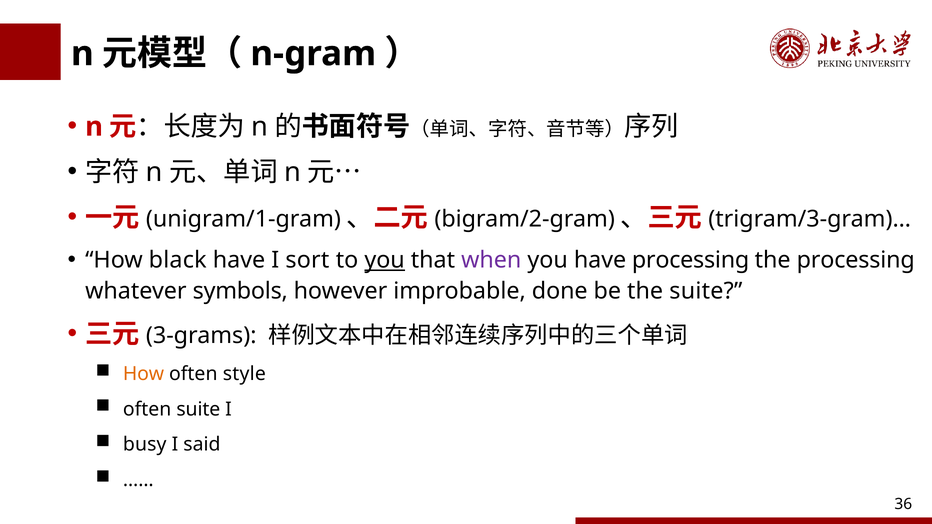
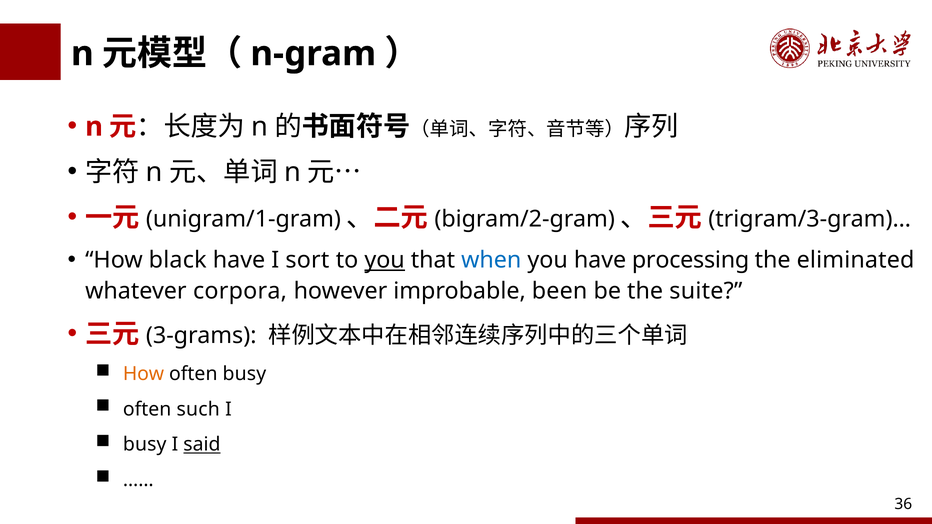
when colour: purple -> blue
the processing: processing -> eliminated
symbols: symbols -> corpora
done: done -> been
often style: style -> busy
often suite: suite -> such
said underline: none -> present
